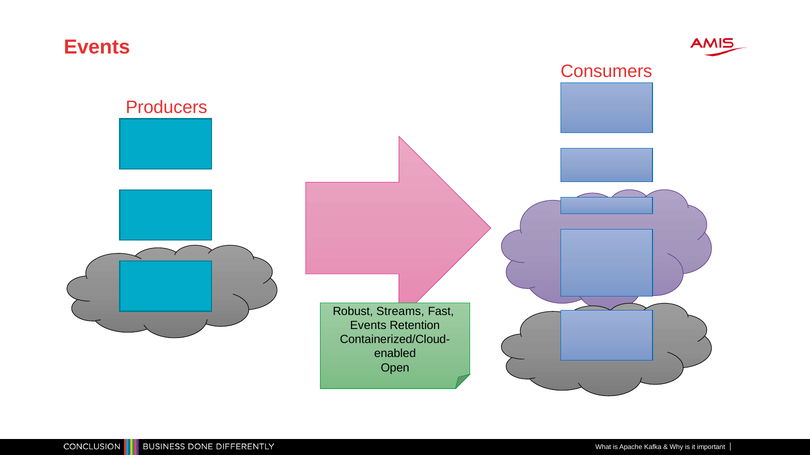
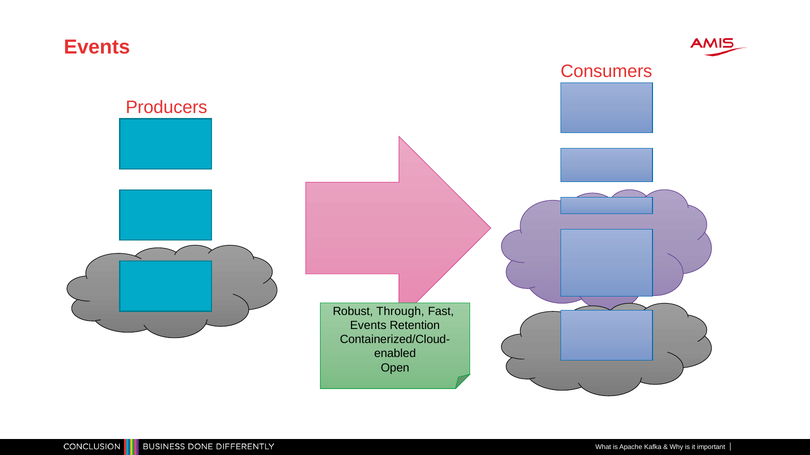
Streams: Streams -> Through
